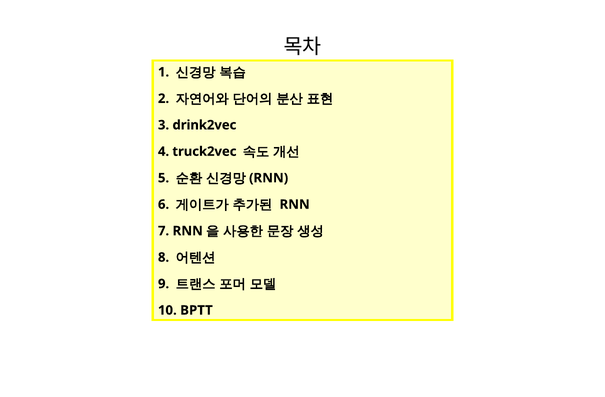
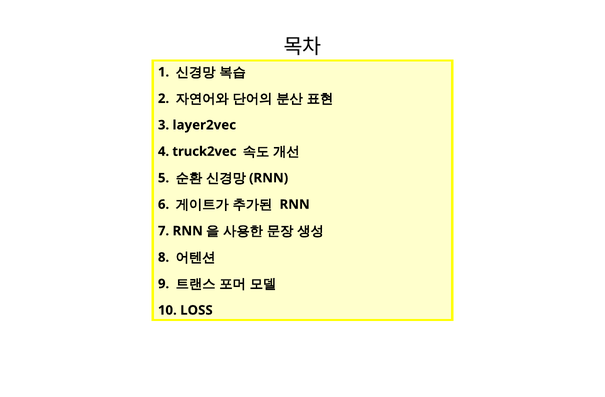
drink2vec: drink2vec -> layer2vec
BPTT: BPTT -> LOSS
